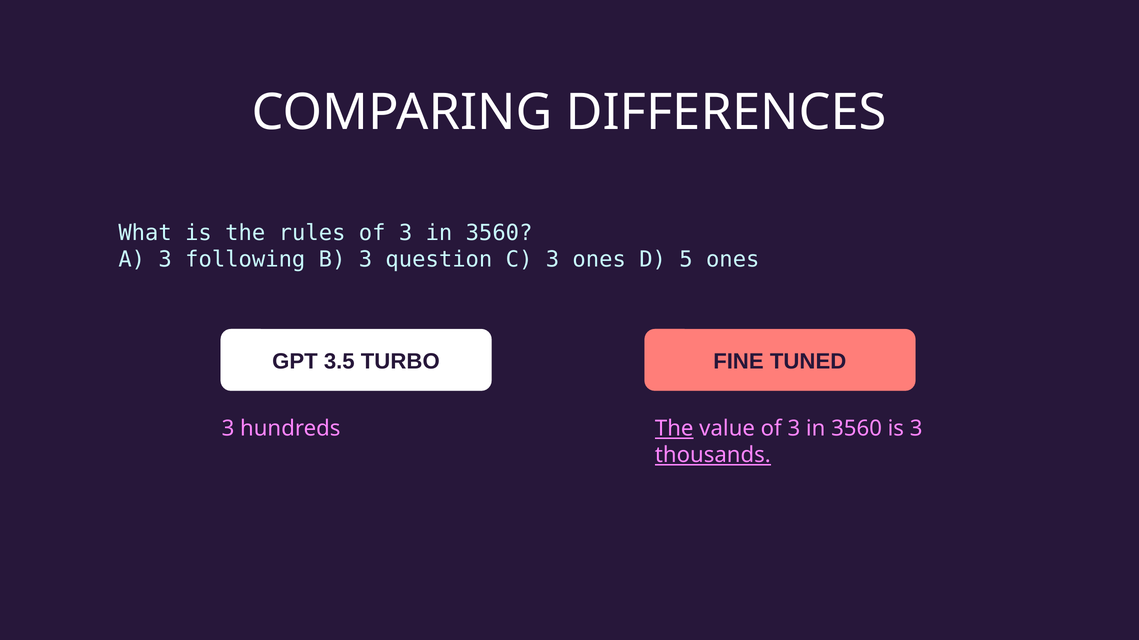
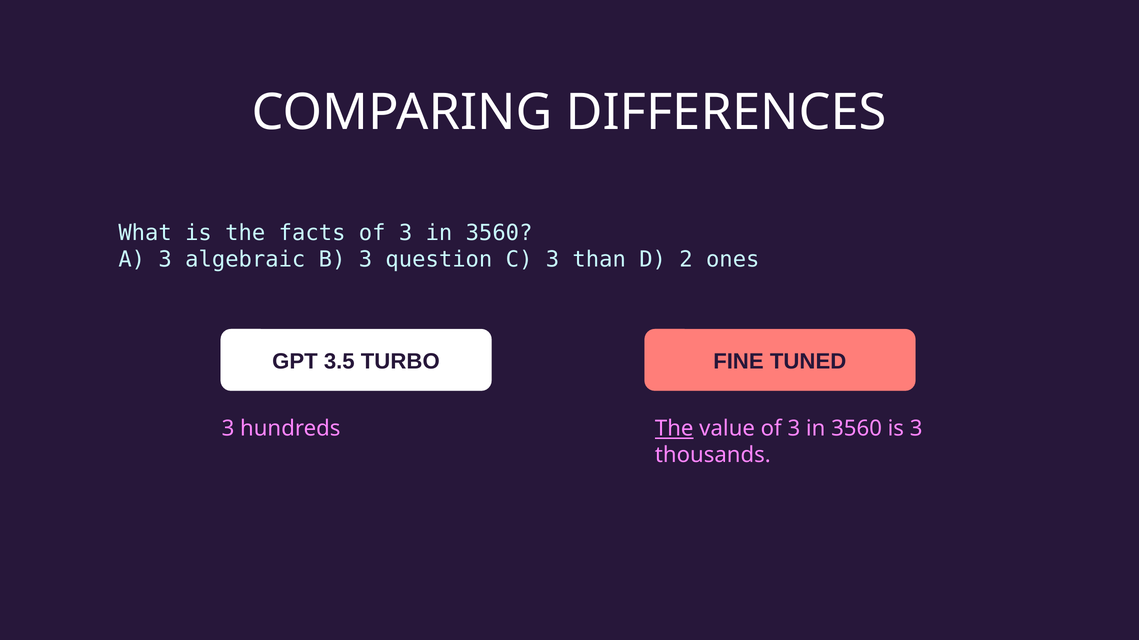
rules: rules -> facts
following: following -> algebraic
3 ones: ones -> than
5: 5 -> 2
thousands underline: present -> none
